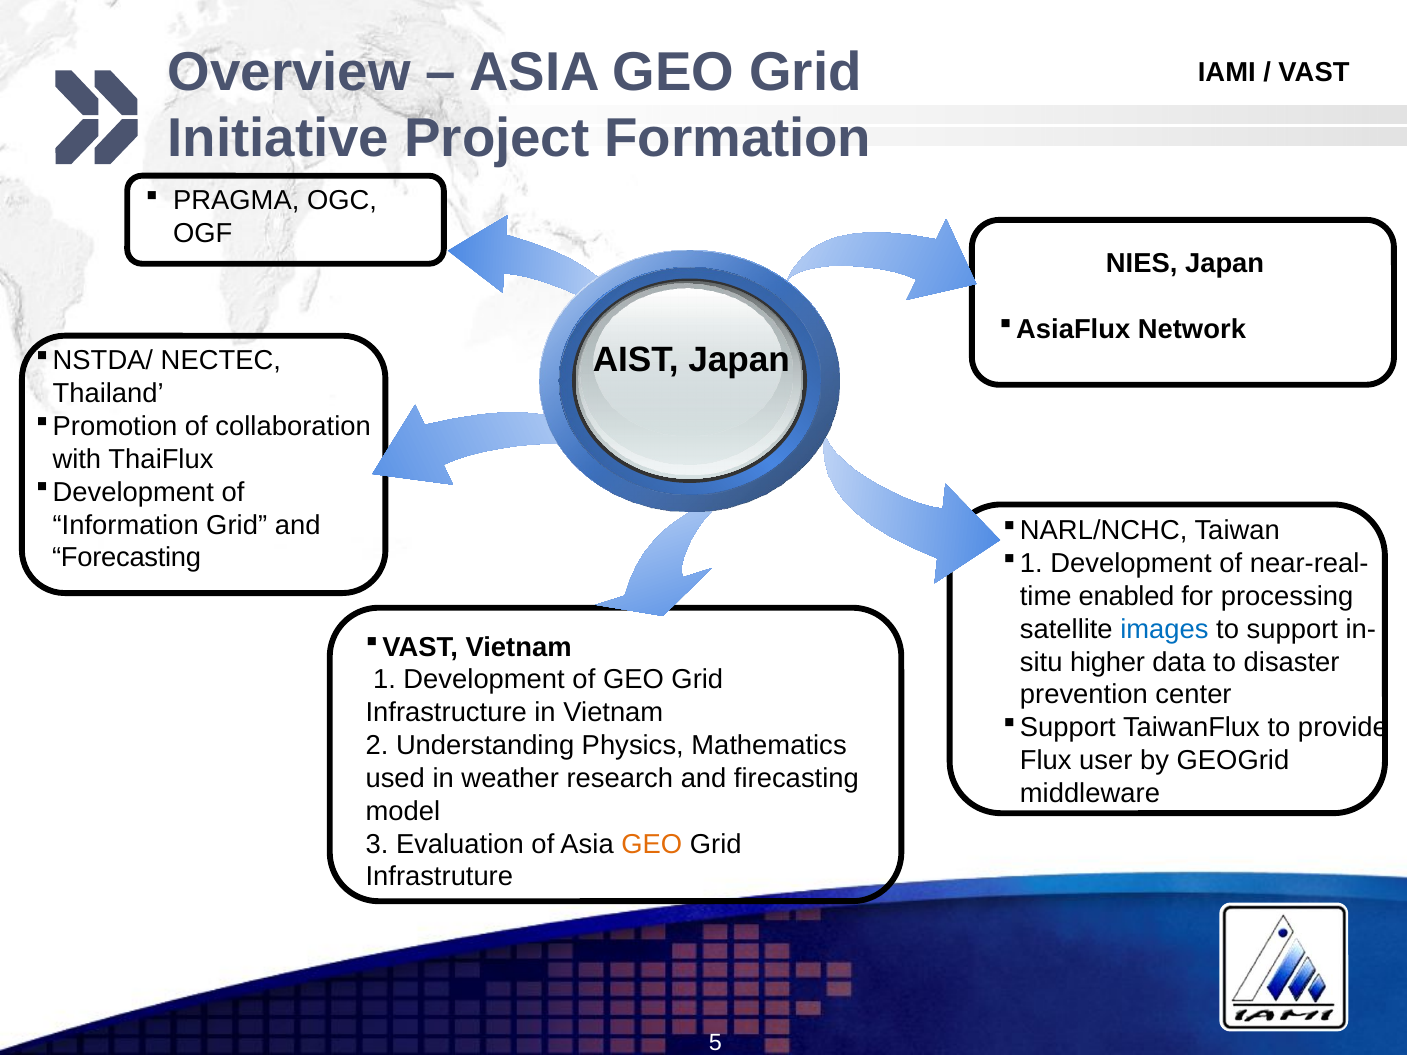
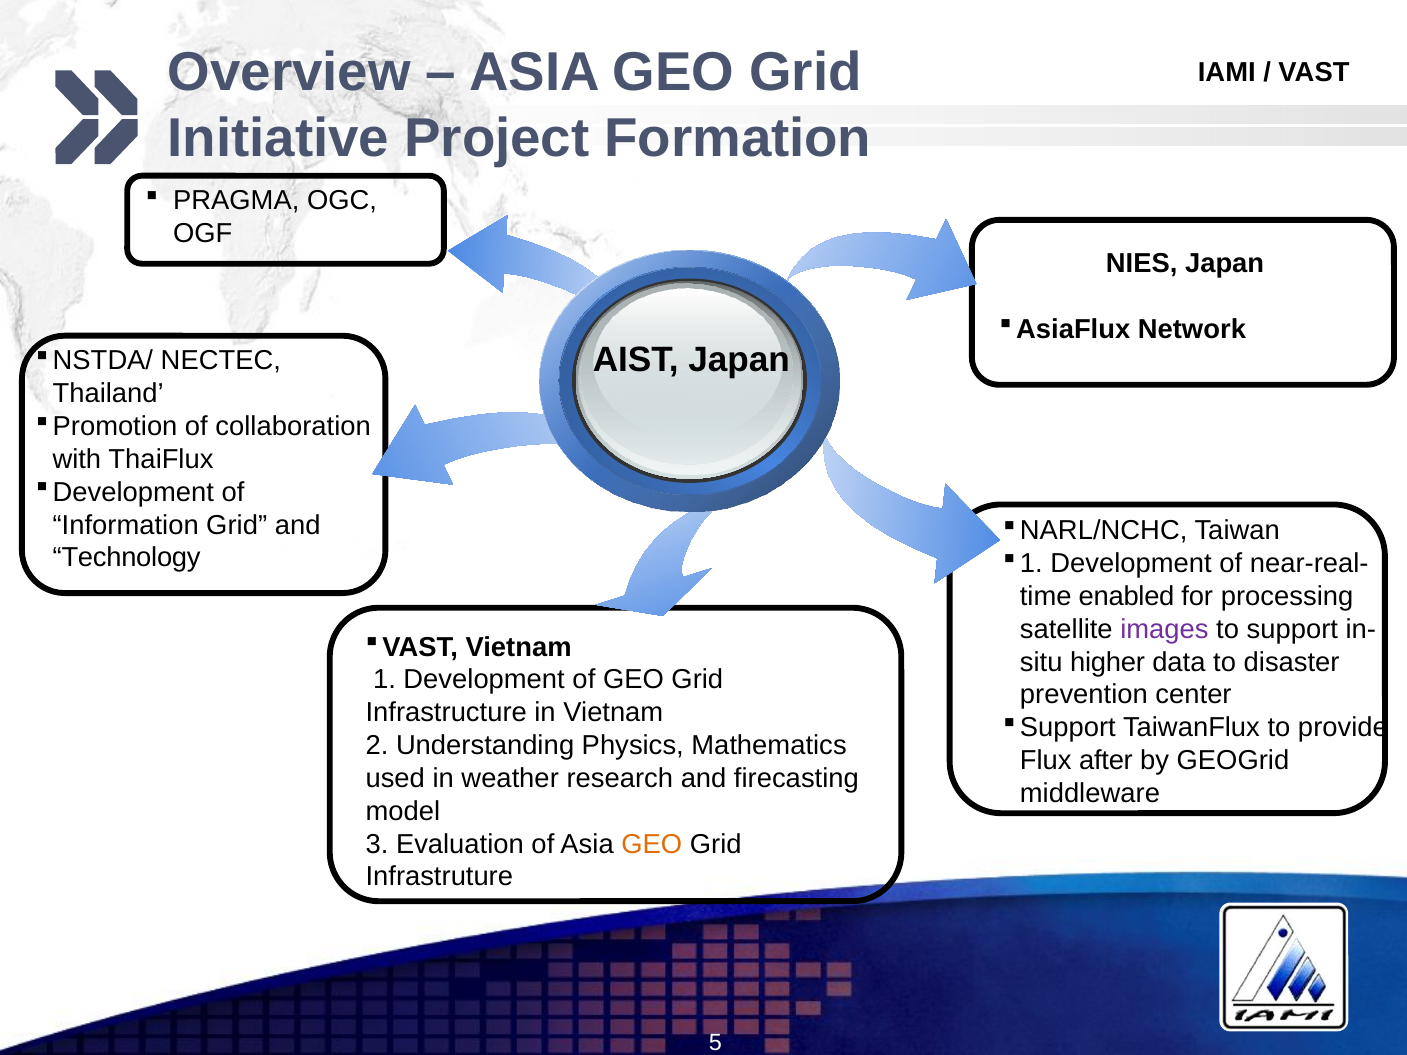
Forecasting: Forecasting -> Technology
images colour: blue -> purple
user: user -> after
